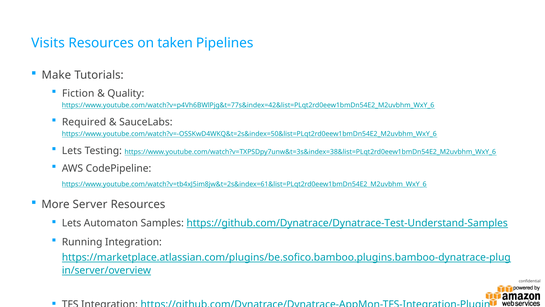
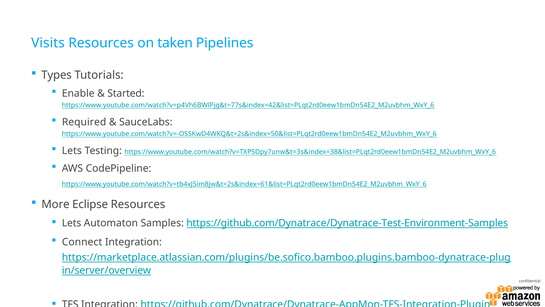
Make: Make -> Types
Fiction: Fiction -> Enable
Quality: Quality -> Started
Server: Server -> Eclipse
https://github.com/Dynatrace/Dynatrace-Test-Understand-Samples: https://github.com/Dynatrace/Dynatrace-Test-Understand-Samples -> https://github.com/Dynatrace/Dynatrace-Test-Environment-Samples
Running: Running -> Connect
